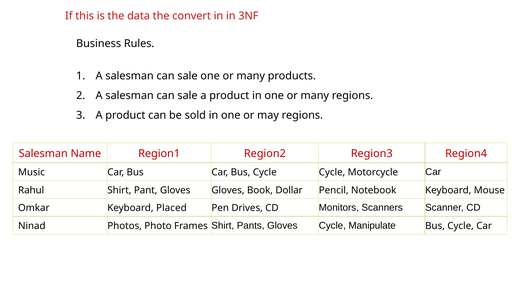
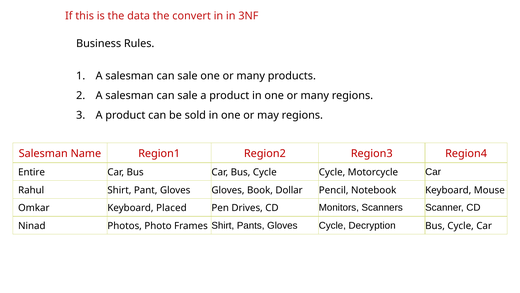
Music: Music -> Entire
Manipulate: Manipulate -> Decryption
